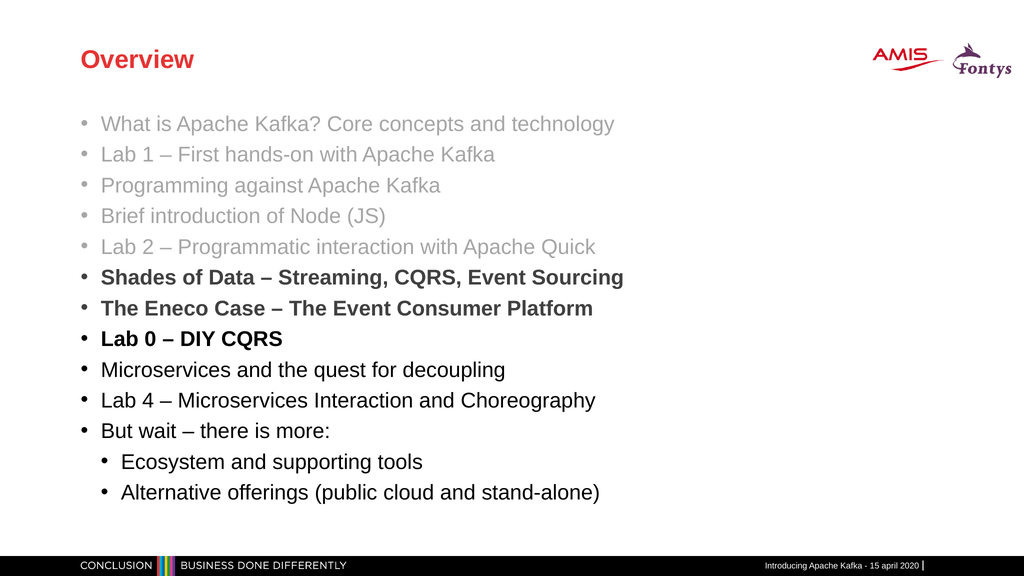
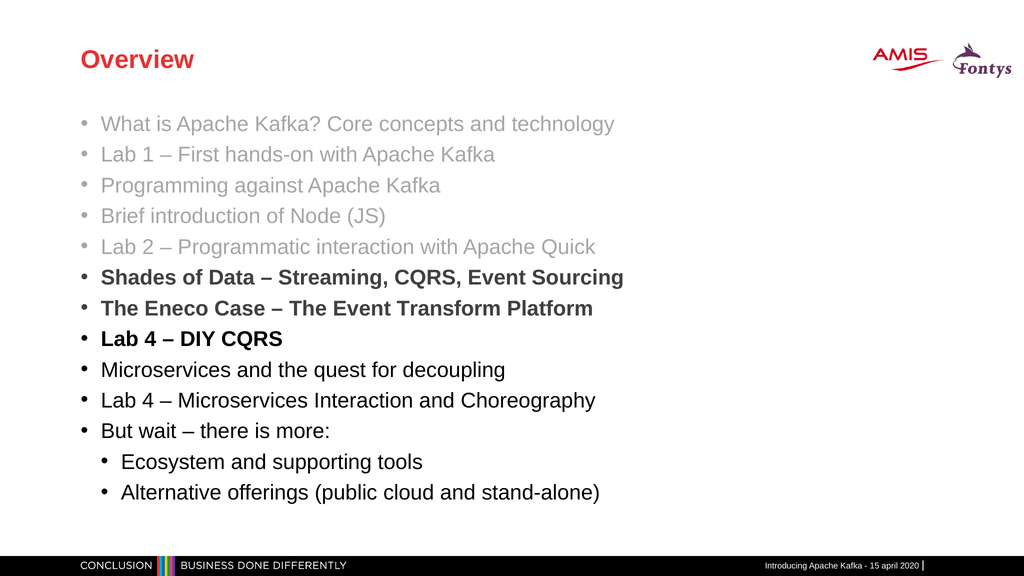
Consumer: Consumer -> Transform
0 at (150, 339): 0 -> 4
